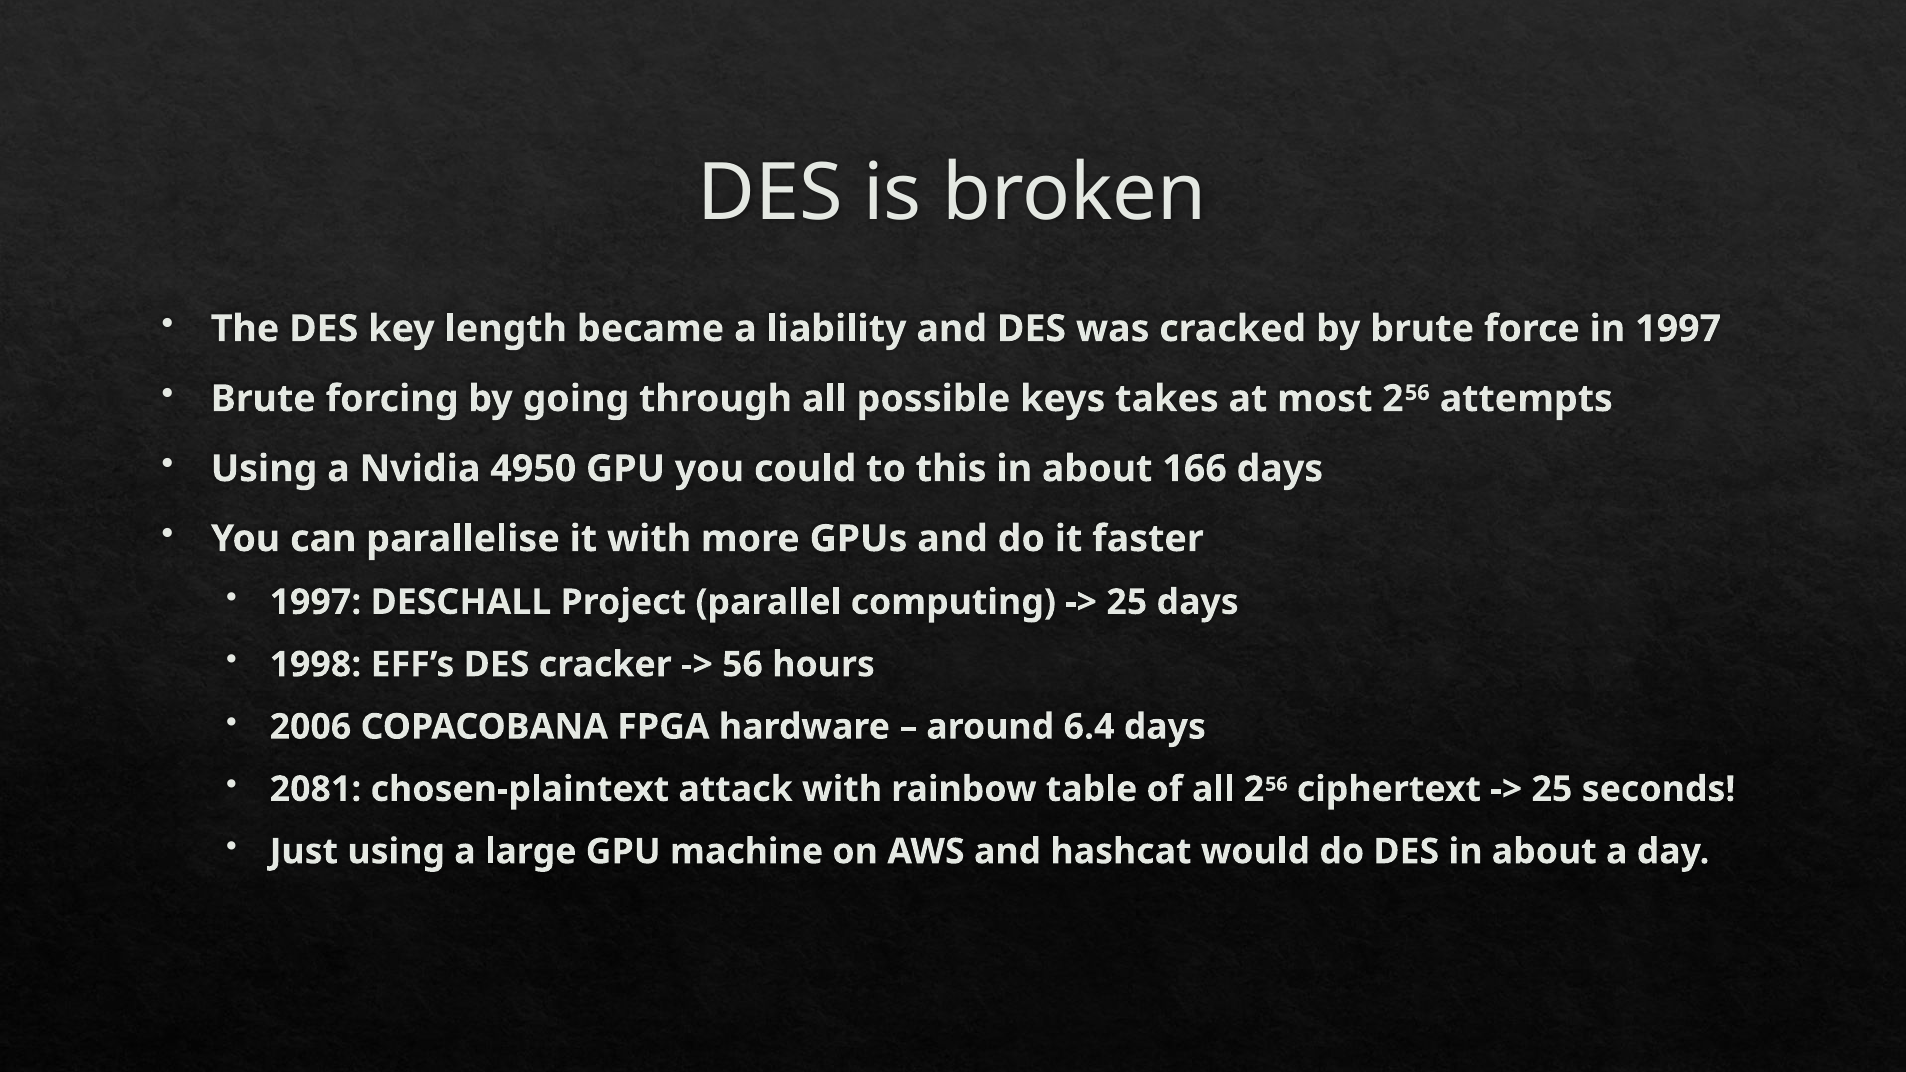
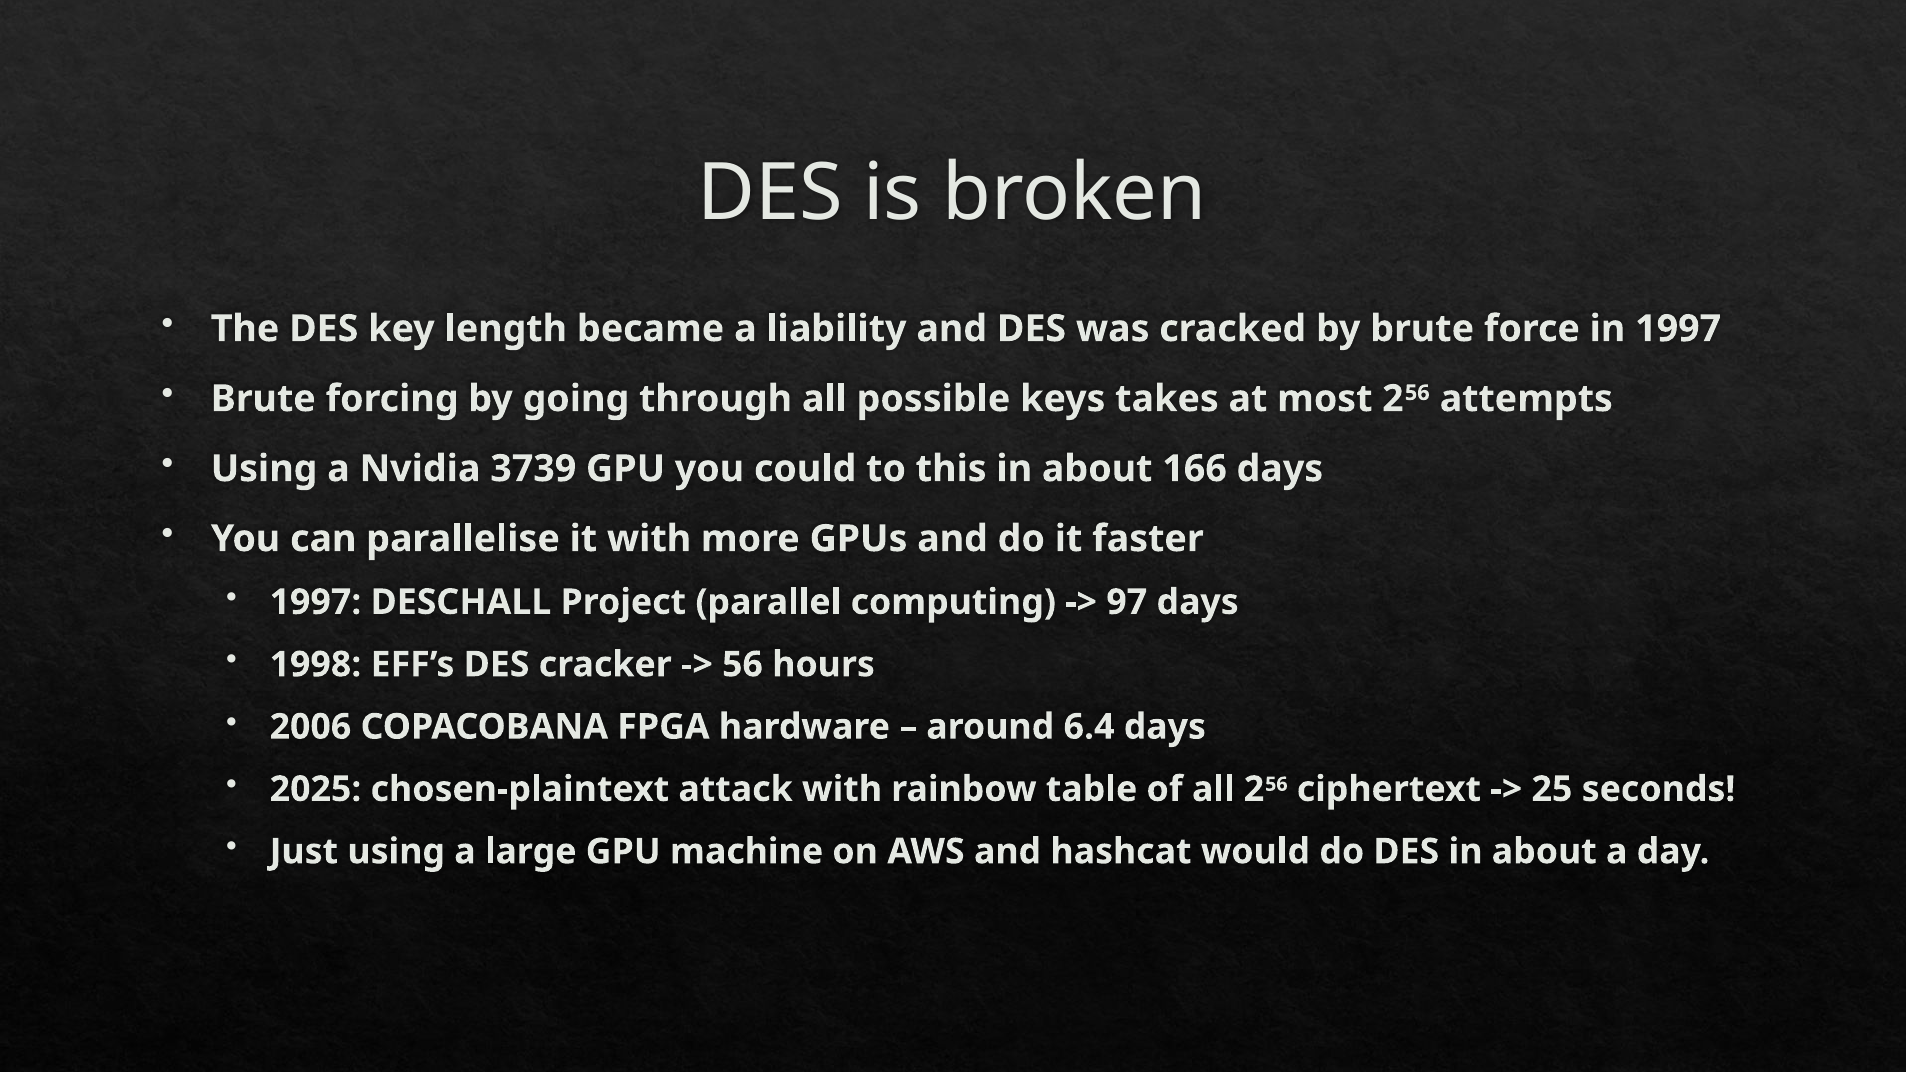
4950: 4950 -> 3739
25 at (1127, 602): 25 -> 97
2081: 2081 -> 2025
